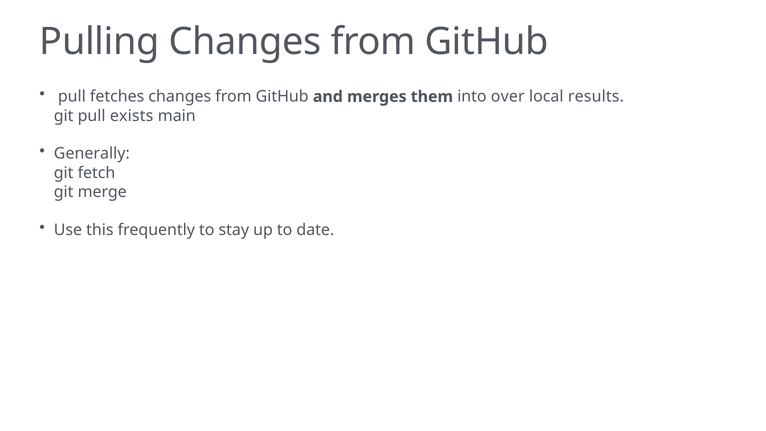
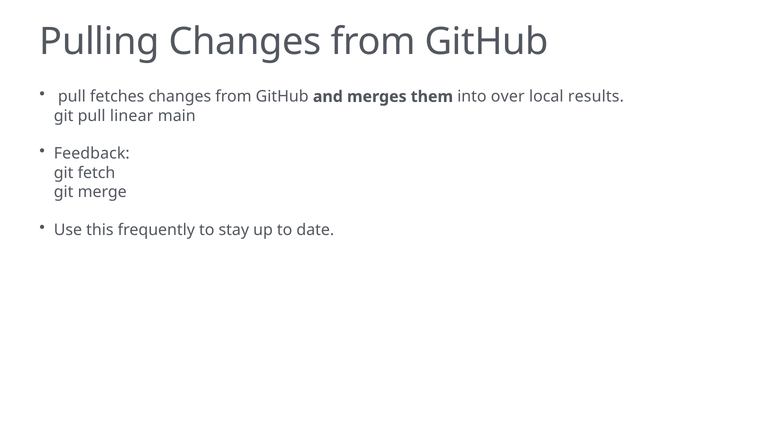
exists: exists -> linear
Generally: Generally -> Feedback
